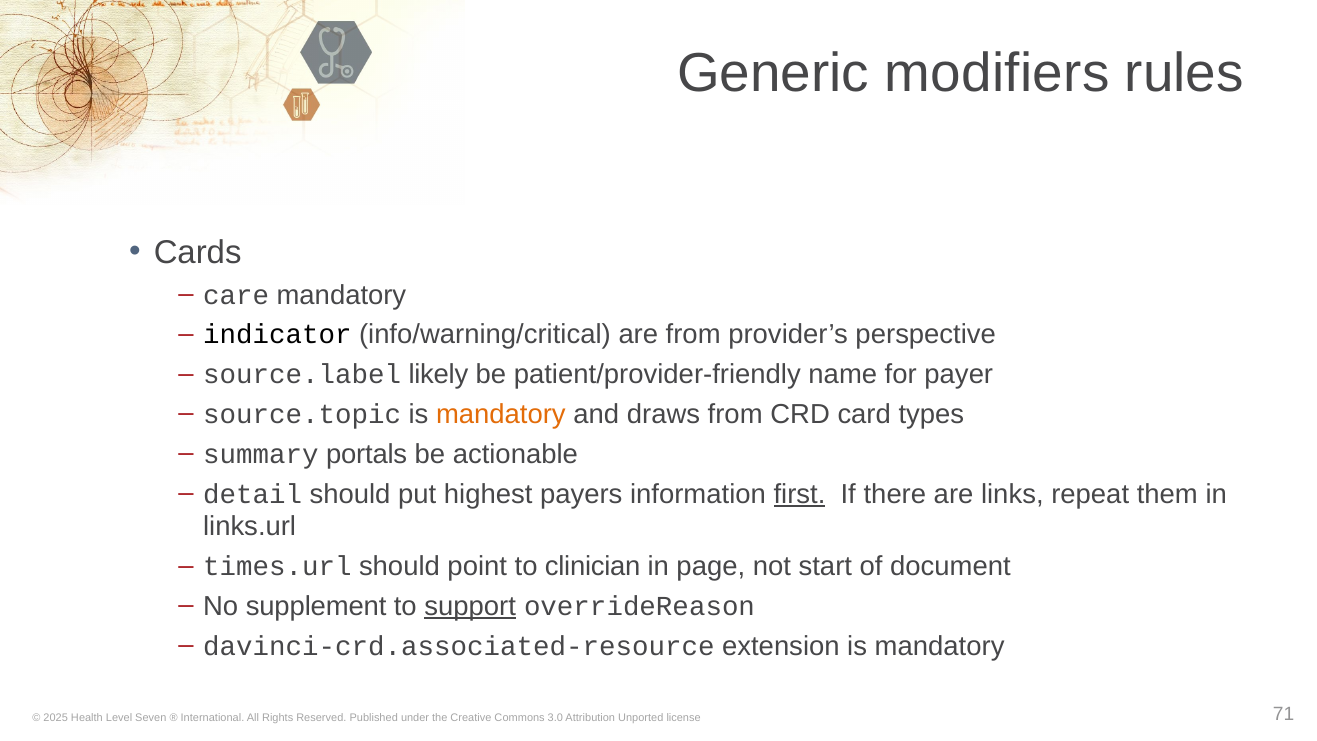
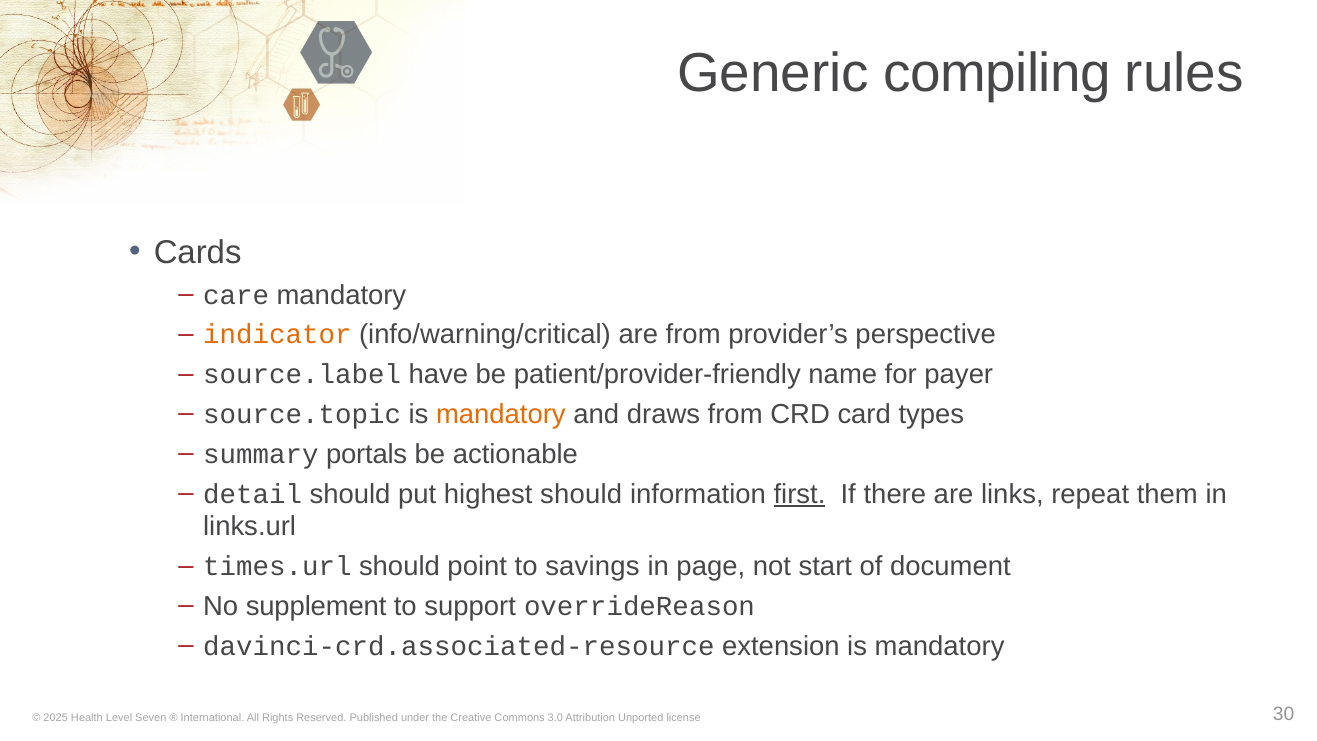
modifiers: modifiers -> compiling
indicator colour: black -> orange
likely: likely -> have
highest payers: payers -> should
clinician: clinician -> savings
support underline: present -> none
71: 71 -> 30
